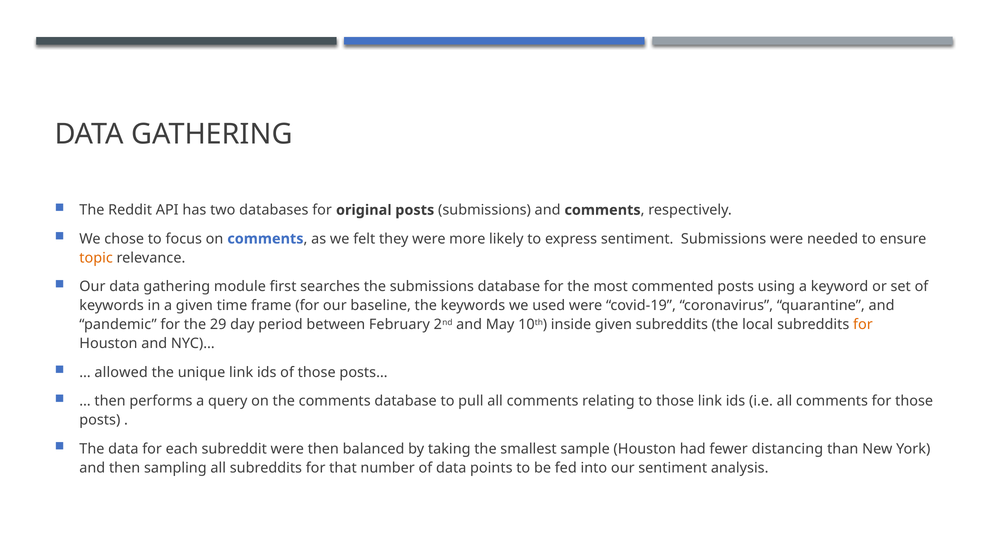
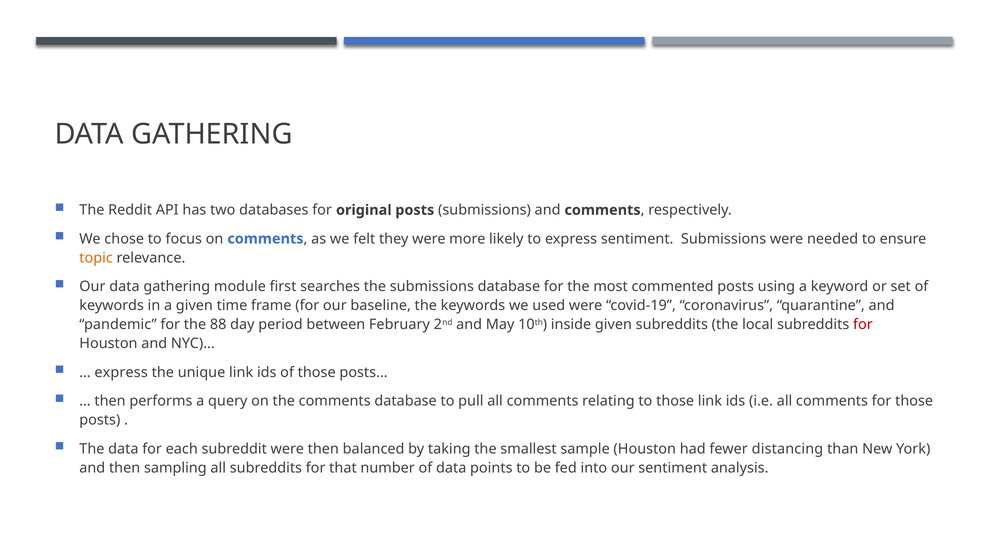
29: 29 -> 88
for at (863, 325) colour: orange -> red
allowed at (121, 373): allowed -> express
